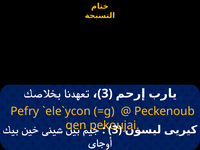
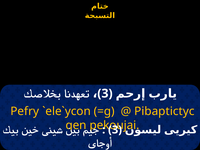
Peckenoub: Peckenoub -> Pibaptictyc
